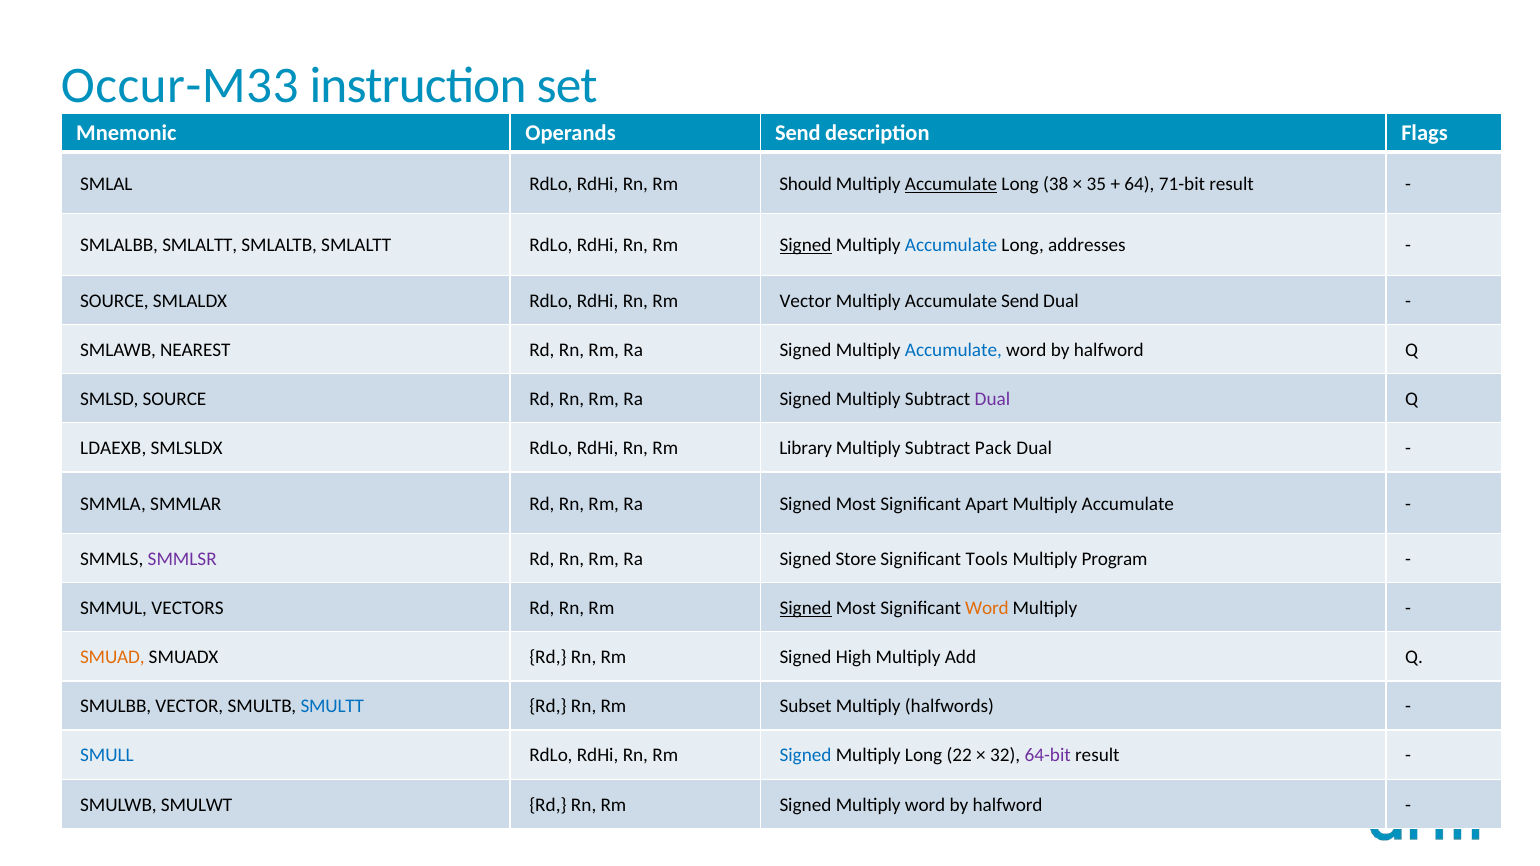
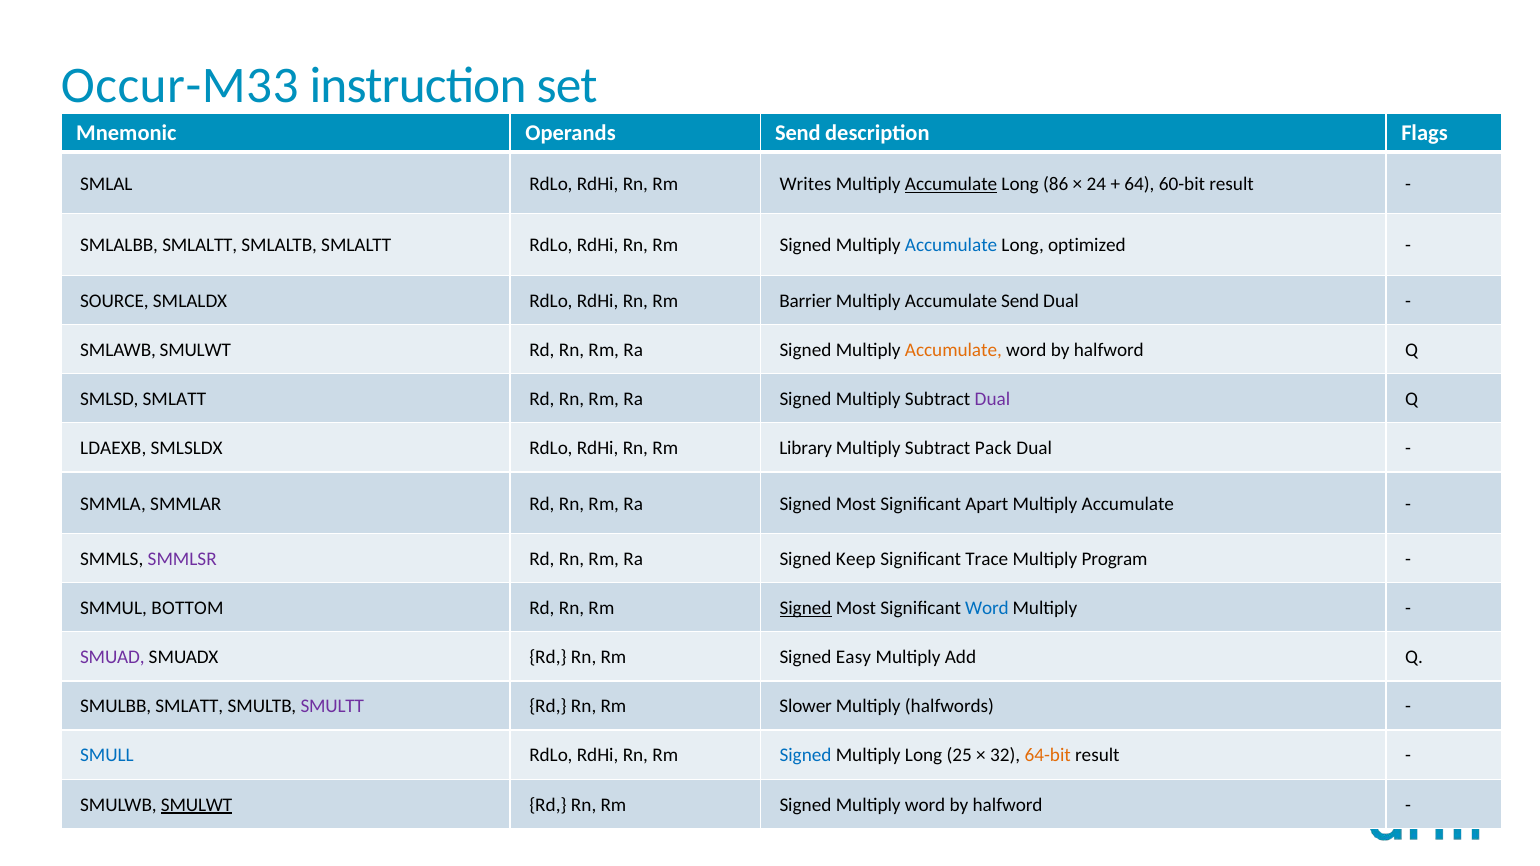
Should: Should -> Writes
38: 38 -> 86
35: 35 -> 24
71-bit: 71-bit -> 60-bit
Signed at (806, 246) underline: present -> none
addresses: addresses -> optimized
Rm Vector: Vector -> Barrier
SMLAWB NEAREST: NEAREST -> SMULWT
Accumulate at (953, 350) colour: blue -> orange
SMLSD SOURCE: SOURCE -> SMLATT
Store: Store -> Keep
Tools: Tools -> Trace
VECTORS: VECTORS -> BOTTOM
Word at (987, 608) colour: orange -> blue
SMUAD colour: orange -> purple
High: High -> Easy
SMULBB VECTOR: VECTOR -> SMLATT
SMULTT colour: blue -> purple
Subset: Subset -> Slower
22: 22 -> 25
64-bit colour: purple -> orange
SMULWT at (197, 805) underline: none -> present
